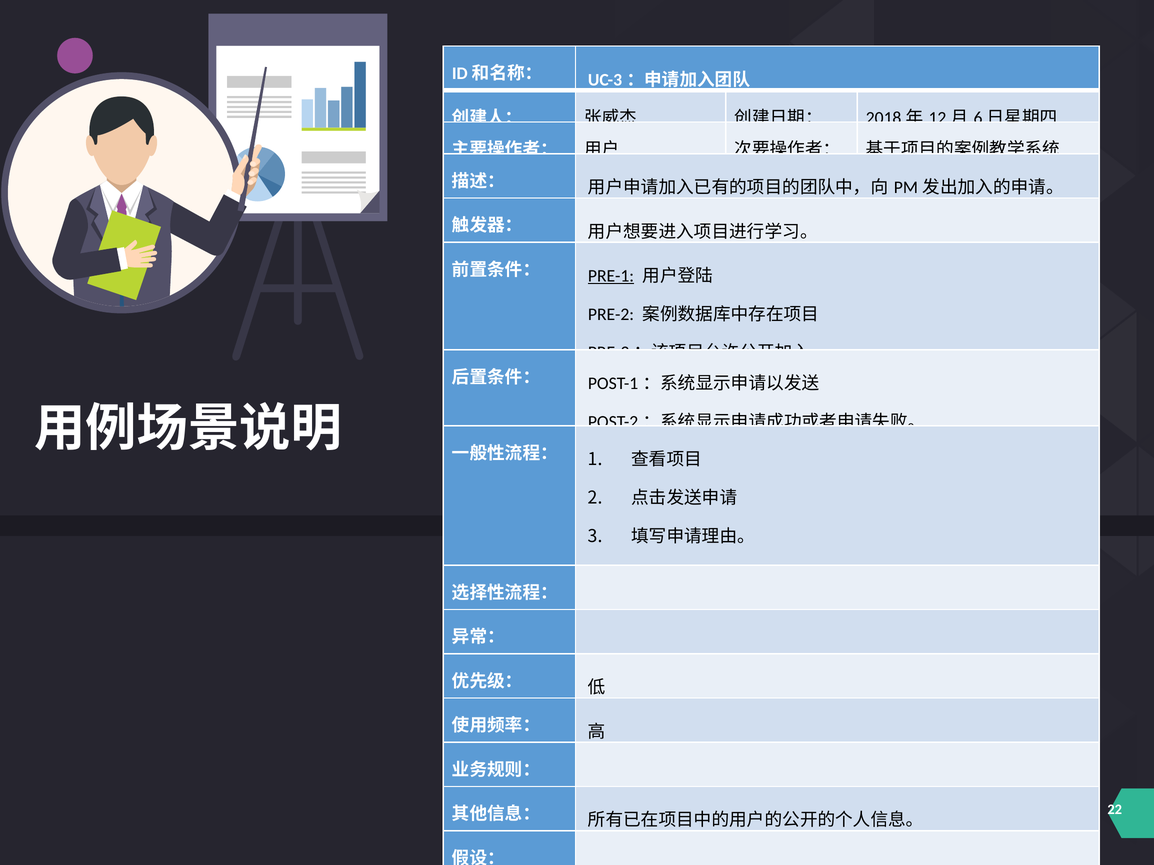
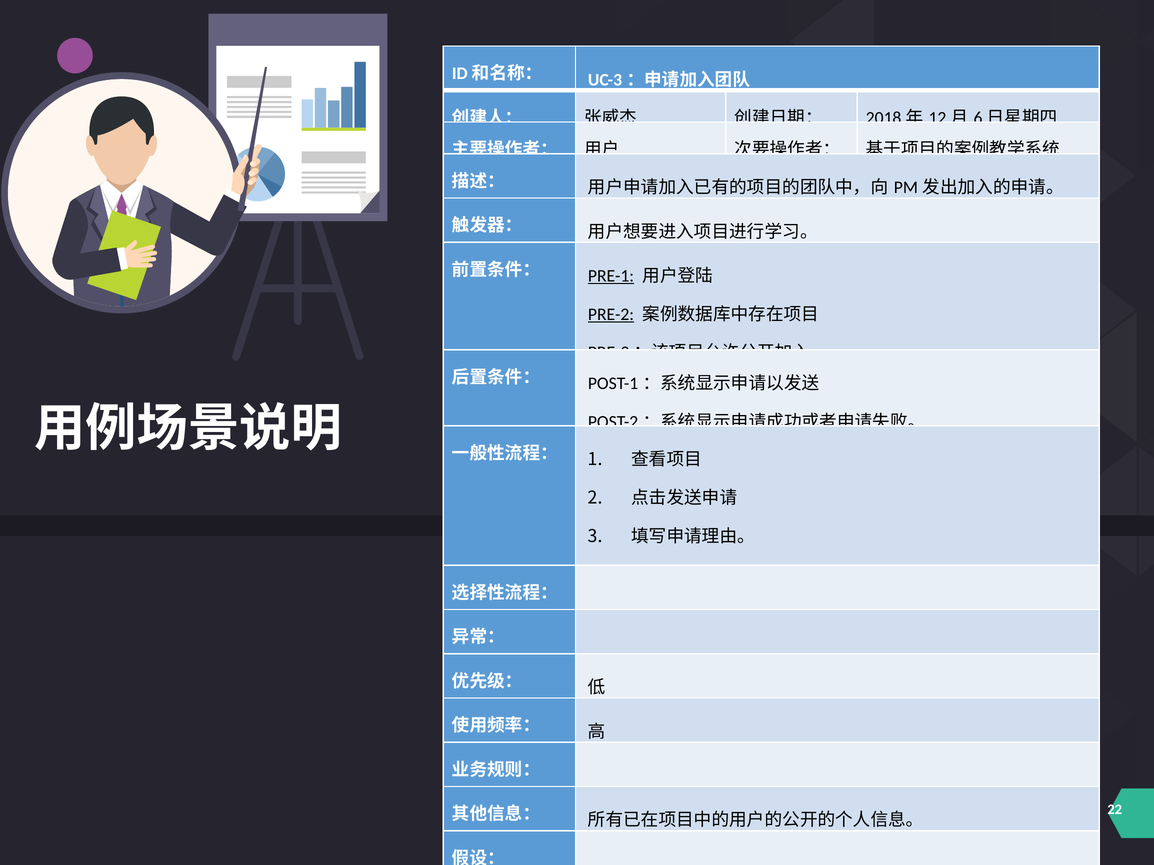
PRE-2 underline: none -> present
